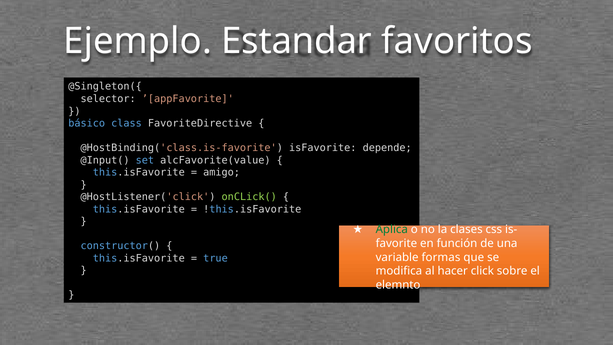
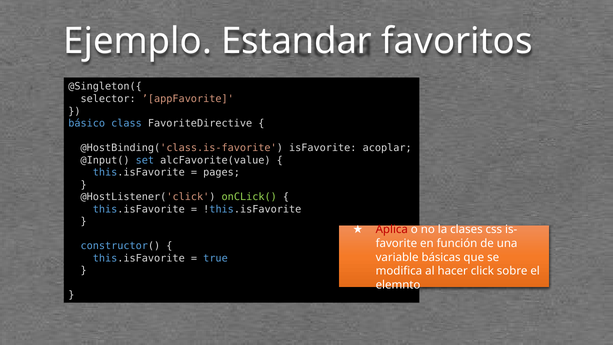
depende: depende -> acoplar
amigo: amigo -> pages
Aplica colour: green -> red
formas: formas -> básicas
